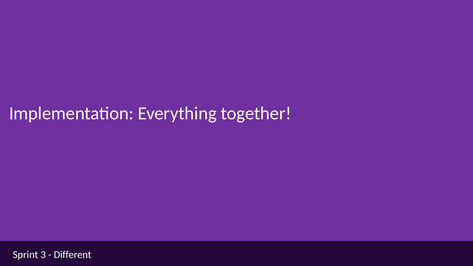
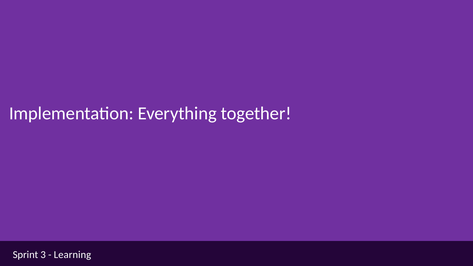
Different: Different -> Learning
